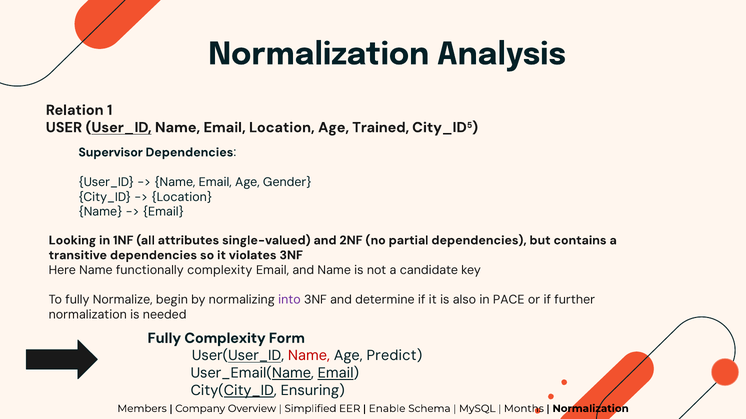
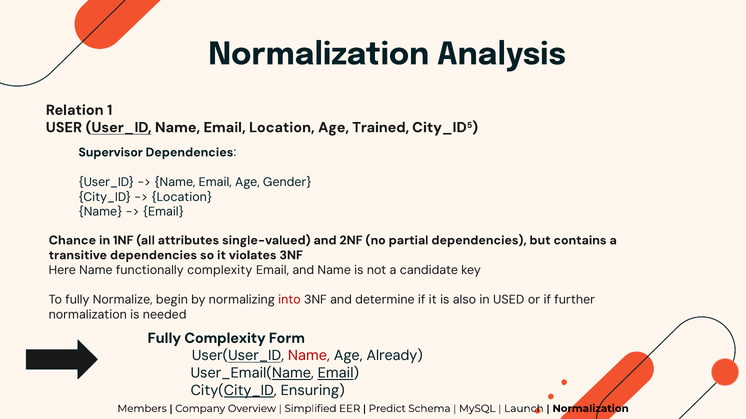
Looking: Looking -> Chance
into colour: purple -> red
PACE: PACE -> USED
Predict: Predict -> Already
Enable: Enable -> Predict
Months: Months -> Launch
